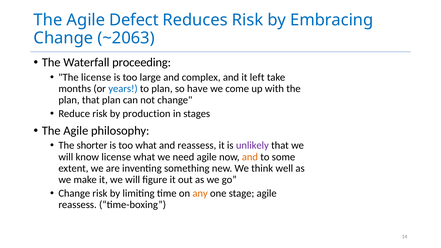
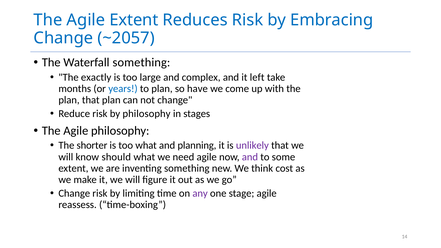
Agile Defect: Defect -> Extent
~2063: ~2063 -> ~2057
Waterfall proceeding: proceeding -> something
The license: license -> exactly
by production: production -> philosophy
and reassess: reassess -> planning
know license: license -> should
and at (250, 157) colour: orange -> purple
well: well -> cost
any colour: orange -> purple
